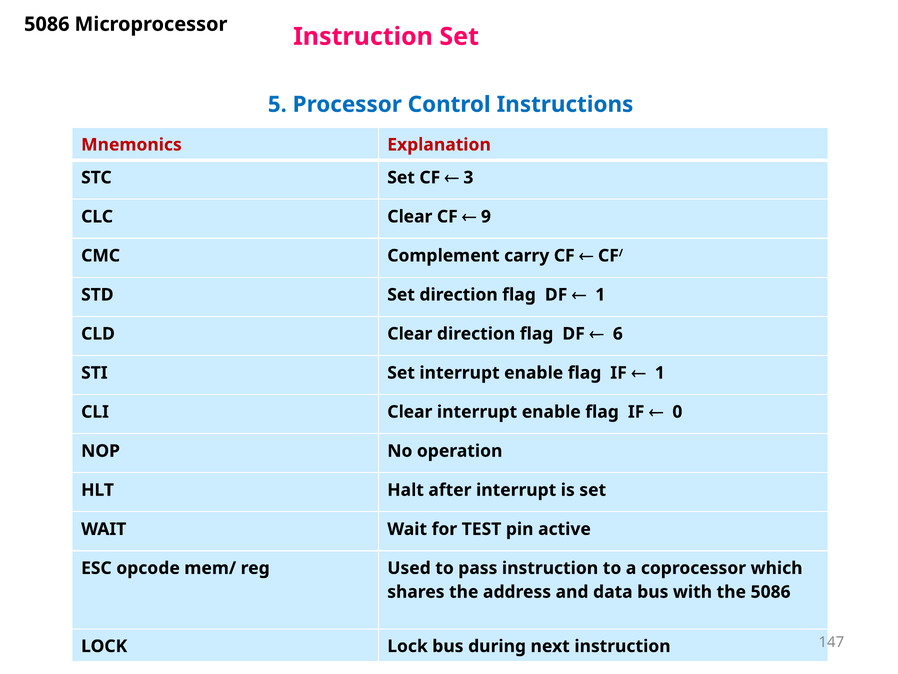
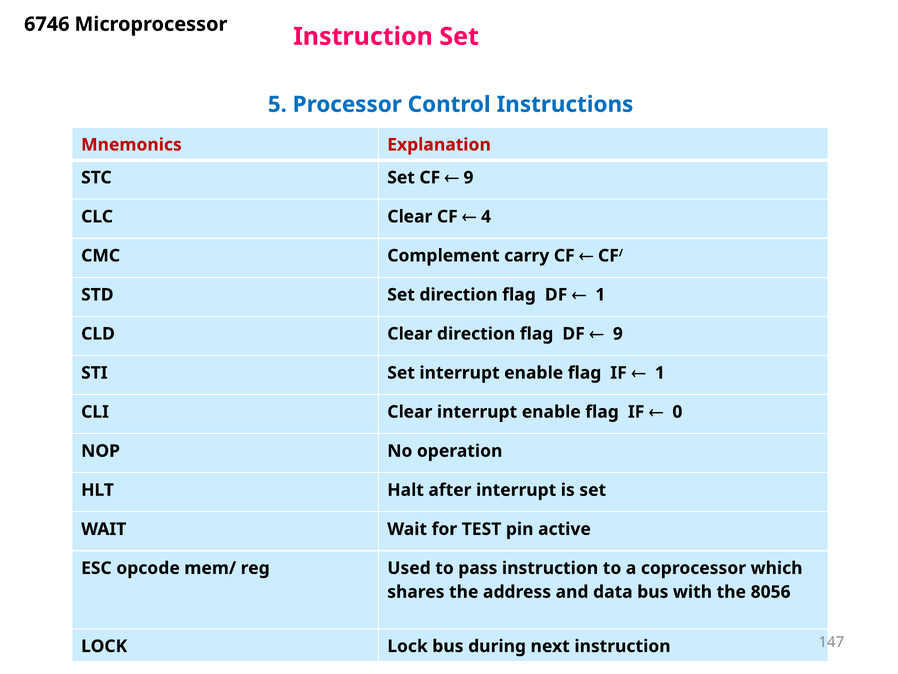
5086 at (47, 24): 5086 -> 6746
3 at (468, 177): 3 -> 9
9: 9 -> 4
6 at (618, 334): 6 -> 9
the 5086: 5086 -> 8056
